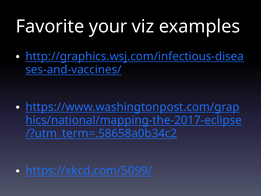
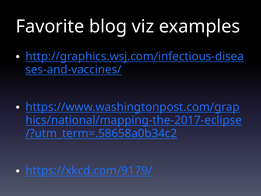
your: your -> blog
https://xkcd.com/5099/: https://xkcd.com/5099/ -> https://xkcd.com/9179/
